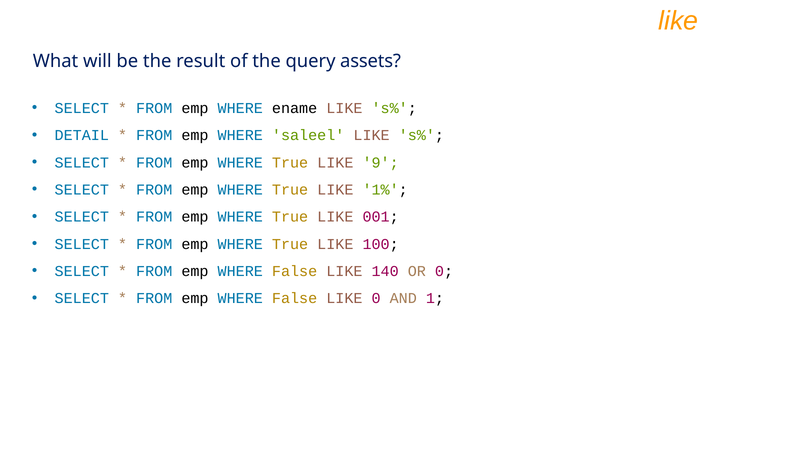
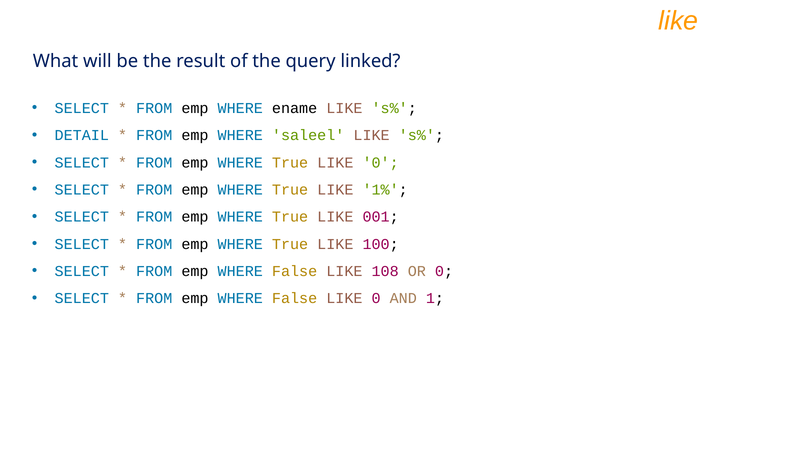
assets: assets -> linked
True LIKE 9: 9 -> 0
140: 140 -> 108
